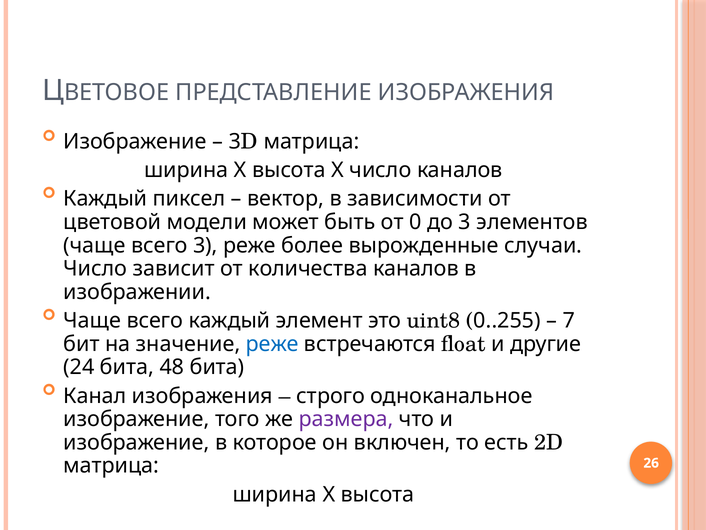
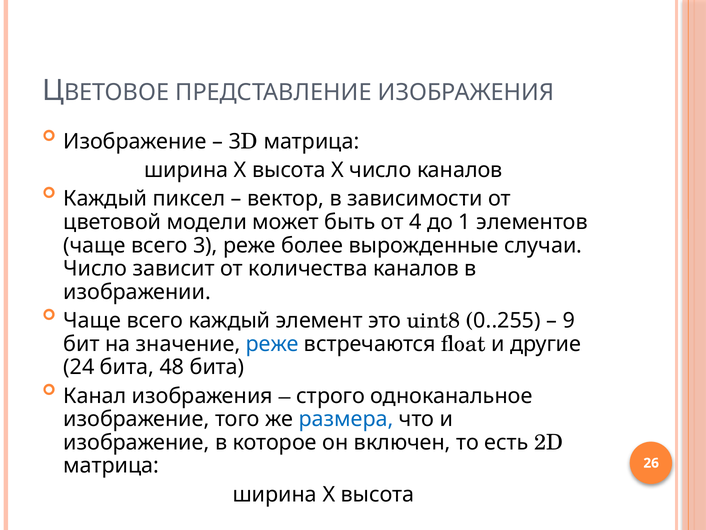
0: 0 -> 4
до 3: 3 -> 1
7: 7 -> 9
размера colour: purple -> blue
